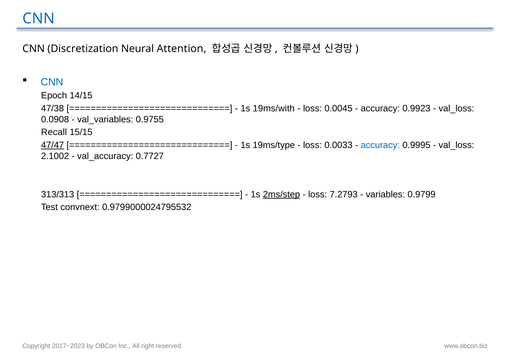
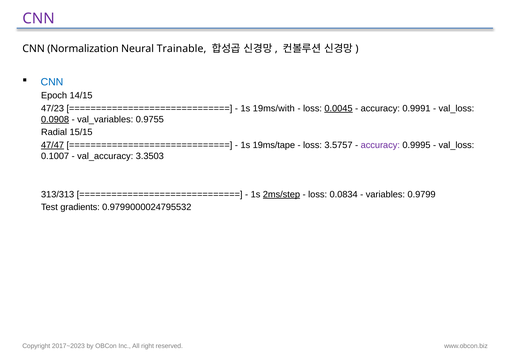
CNN at (39, 18) colour: blue -> purple
Discretization: Discretization -> Normalization
Attention: Attention -> Trainable
47/38: 47/38 -> 47/23
0.0045 underline: none -> present
0.9923: 0.9923 -> 0.9991
0.0908 underline: none -> present
Recall: Recall -> Radial
19ms/type: 19ms/type -> 19ms/tape
0.0033: 0.0033 -> 3.5757
accuracy at (380, 145) colour: blue -> purple
2.1002: 2.1002 -> 0.1007
0.7727: 0.7727 -> 3.3503
7.2793: 7.2793 -> 0.0834
convnext: convnext -> gradients
